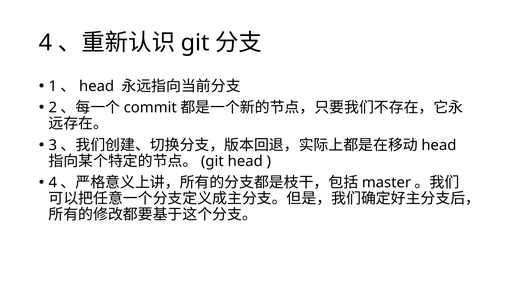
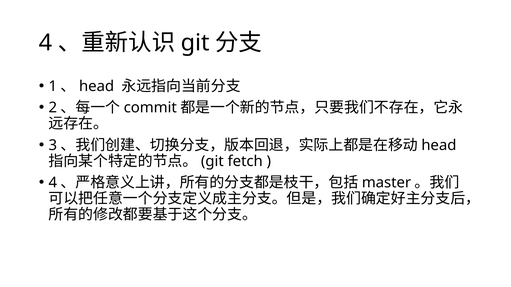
head at (245, 161): head -> fetch
